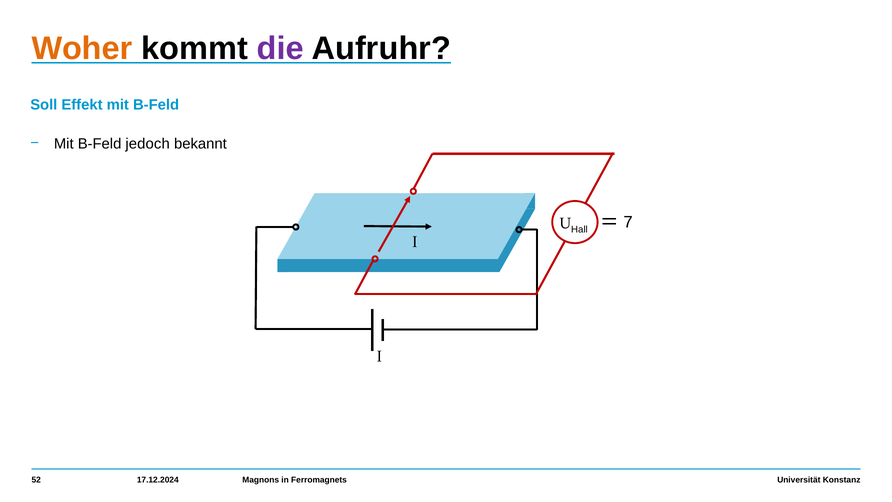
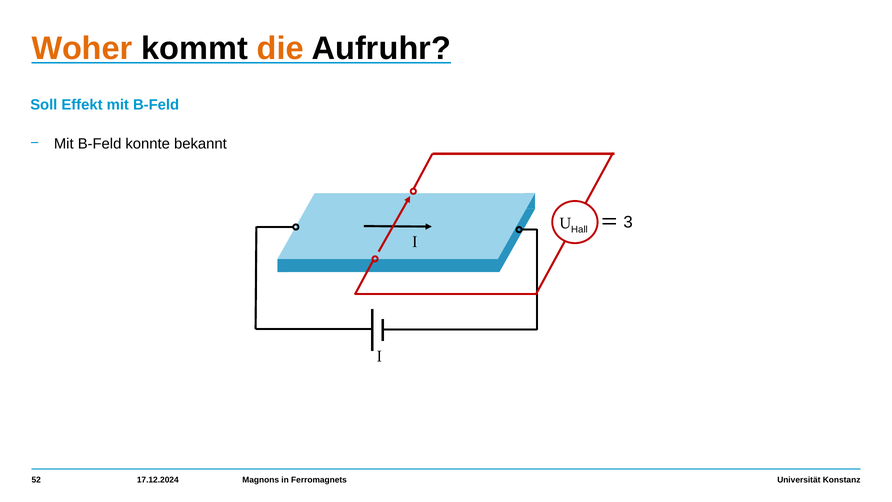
die colour: purple -> orange
jedoch: jedoch -> konnte
7: 7 -> 3
